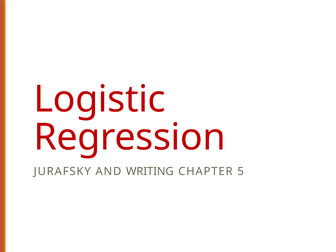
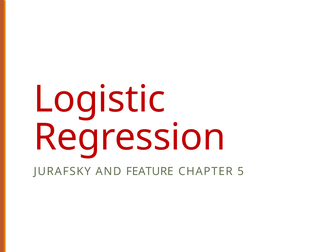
WRITING: WRITING -> FEATURE
